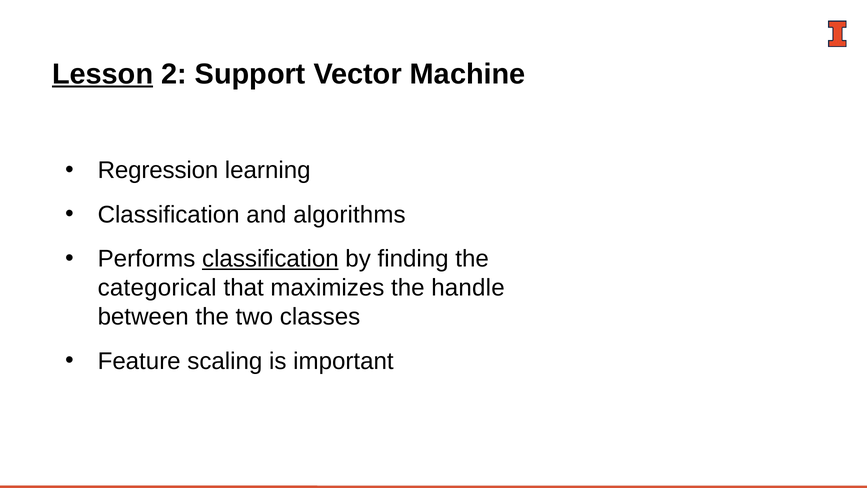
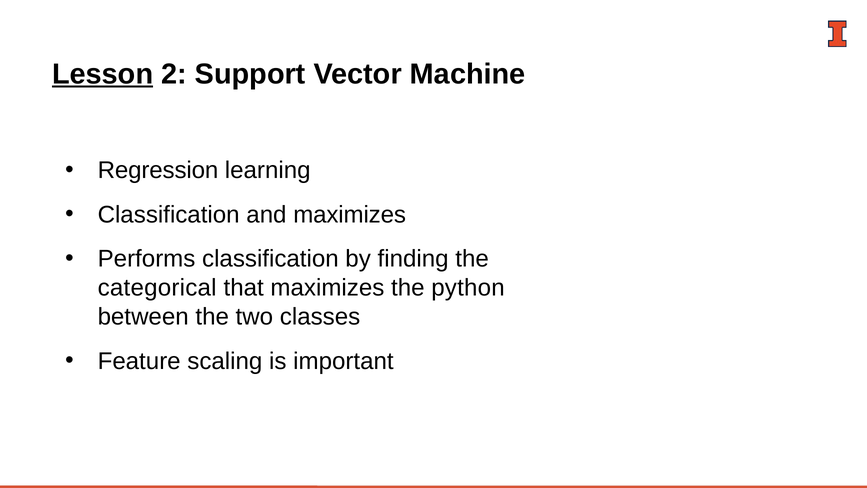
and algorithms: algorithms -> maximizes
classification at (270, 259) underline: present -> none
handle: handle -> python
